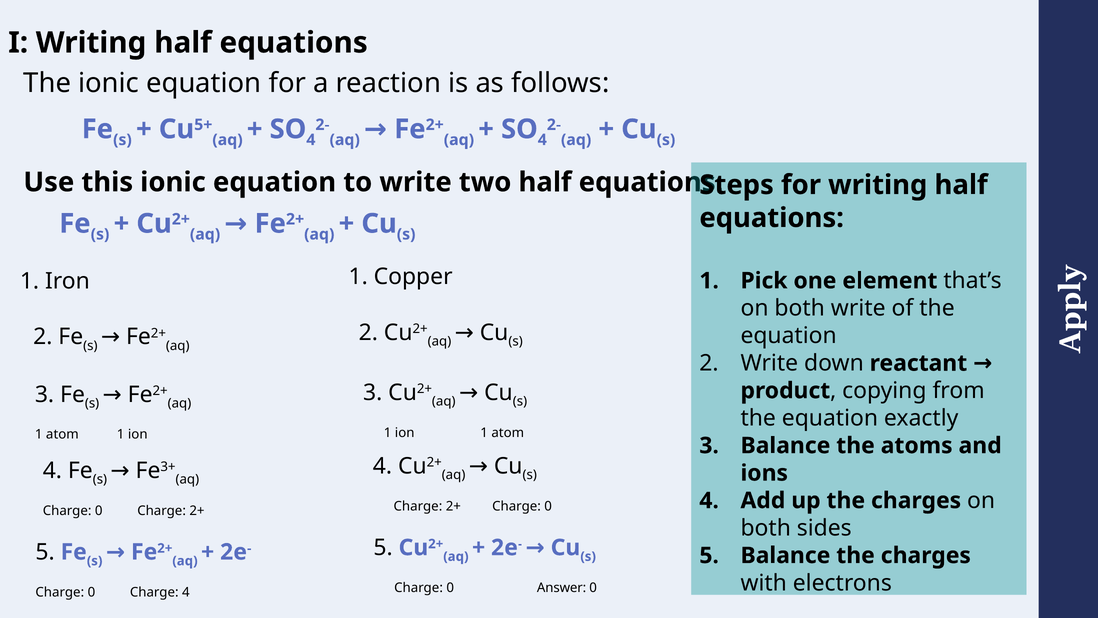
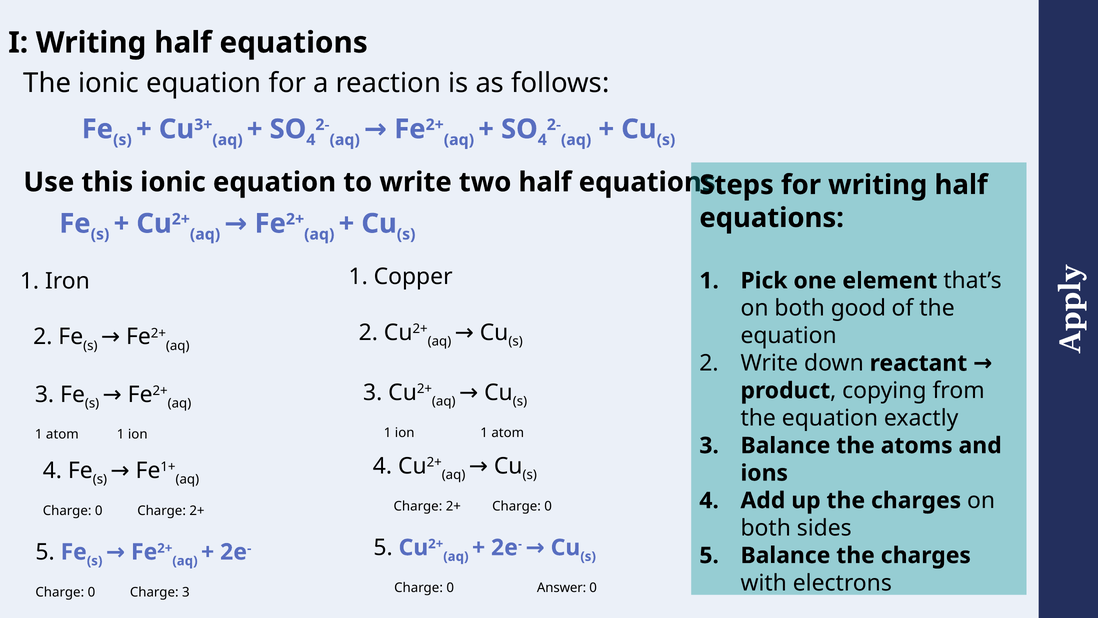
5+: 5+ -> 3+
both write: write -> good
3+: 3+ -> 1+
Charge 4: 4 -> 3
